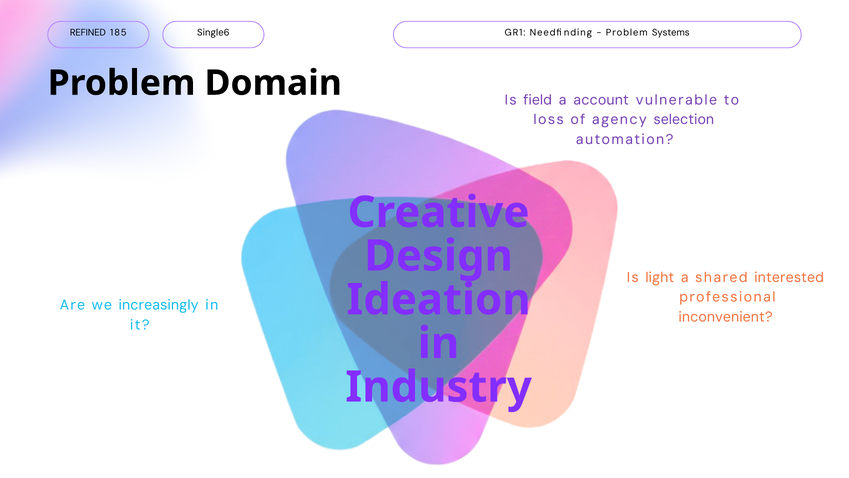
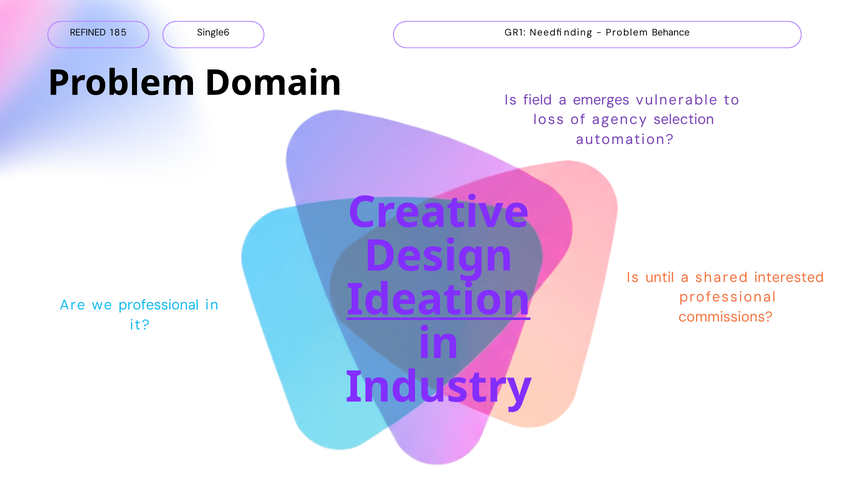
Systems: Systems -> Behance
account: account -> emerges
light: light -> until
Ideation underline: none -> present
we increasingly: increasingly -> professional
inconvenient: inconvenient -> commissions
